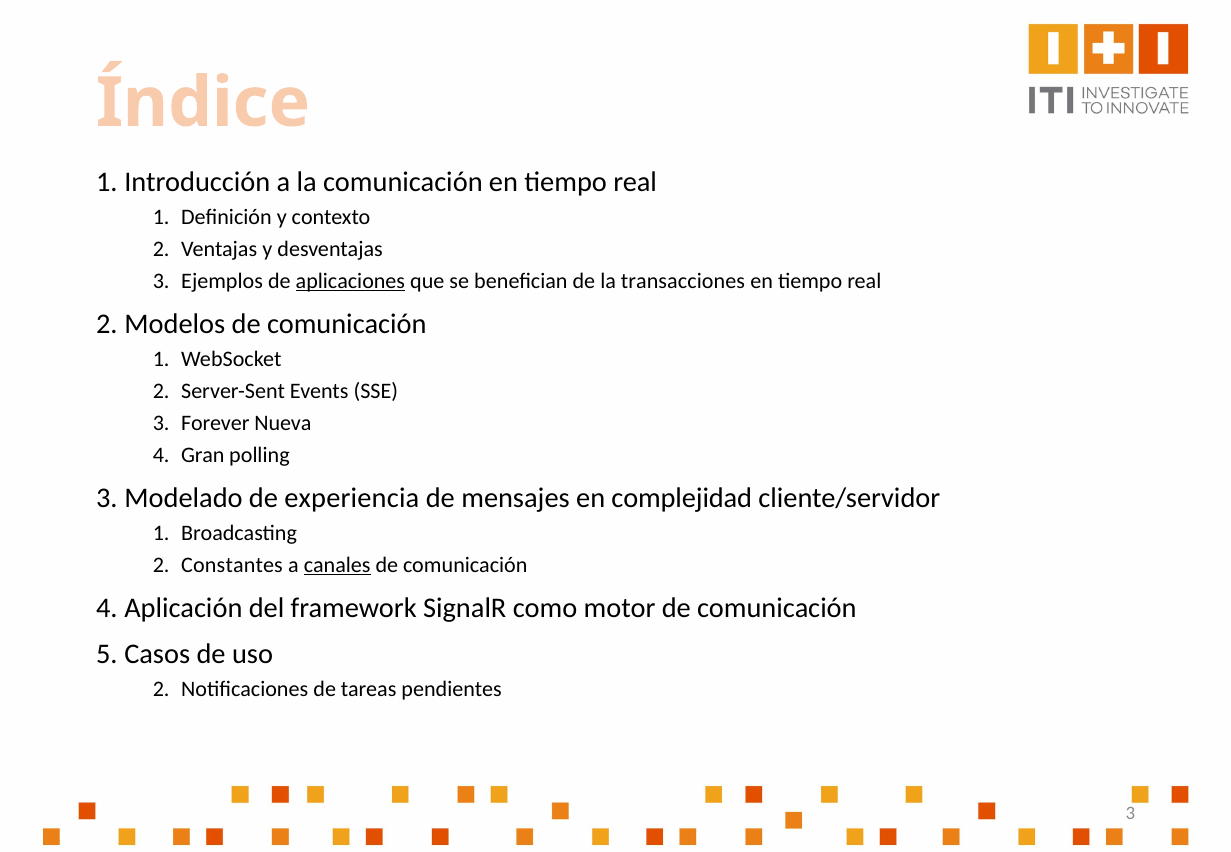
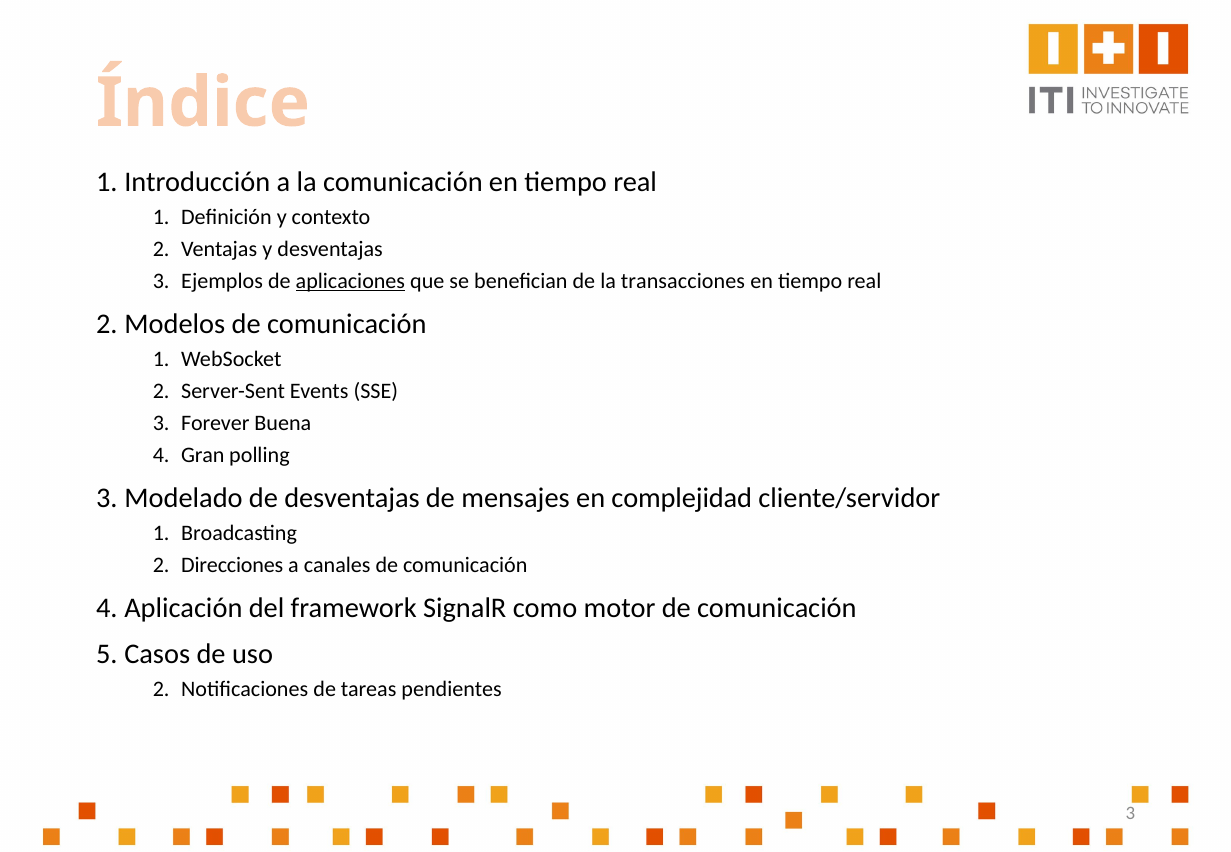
Nueva: Nueva -> Buena
de experiencia: experiencia -> desventajas
Constantes: Constantes -> Direcciones
canales underline: present -> none
